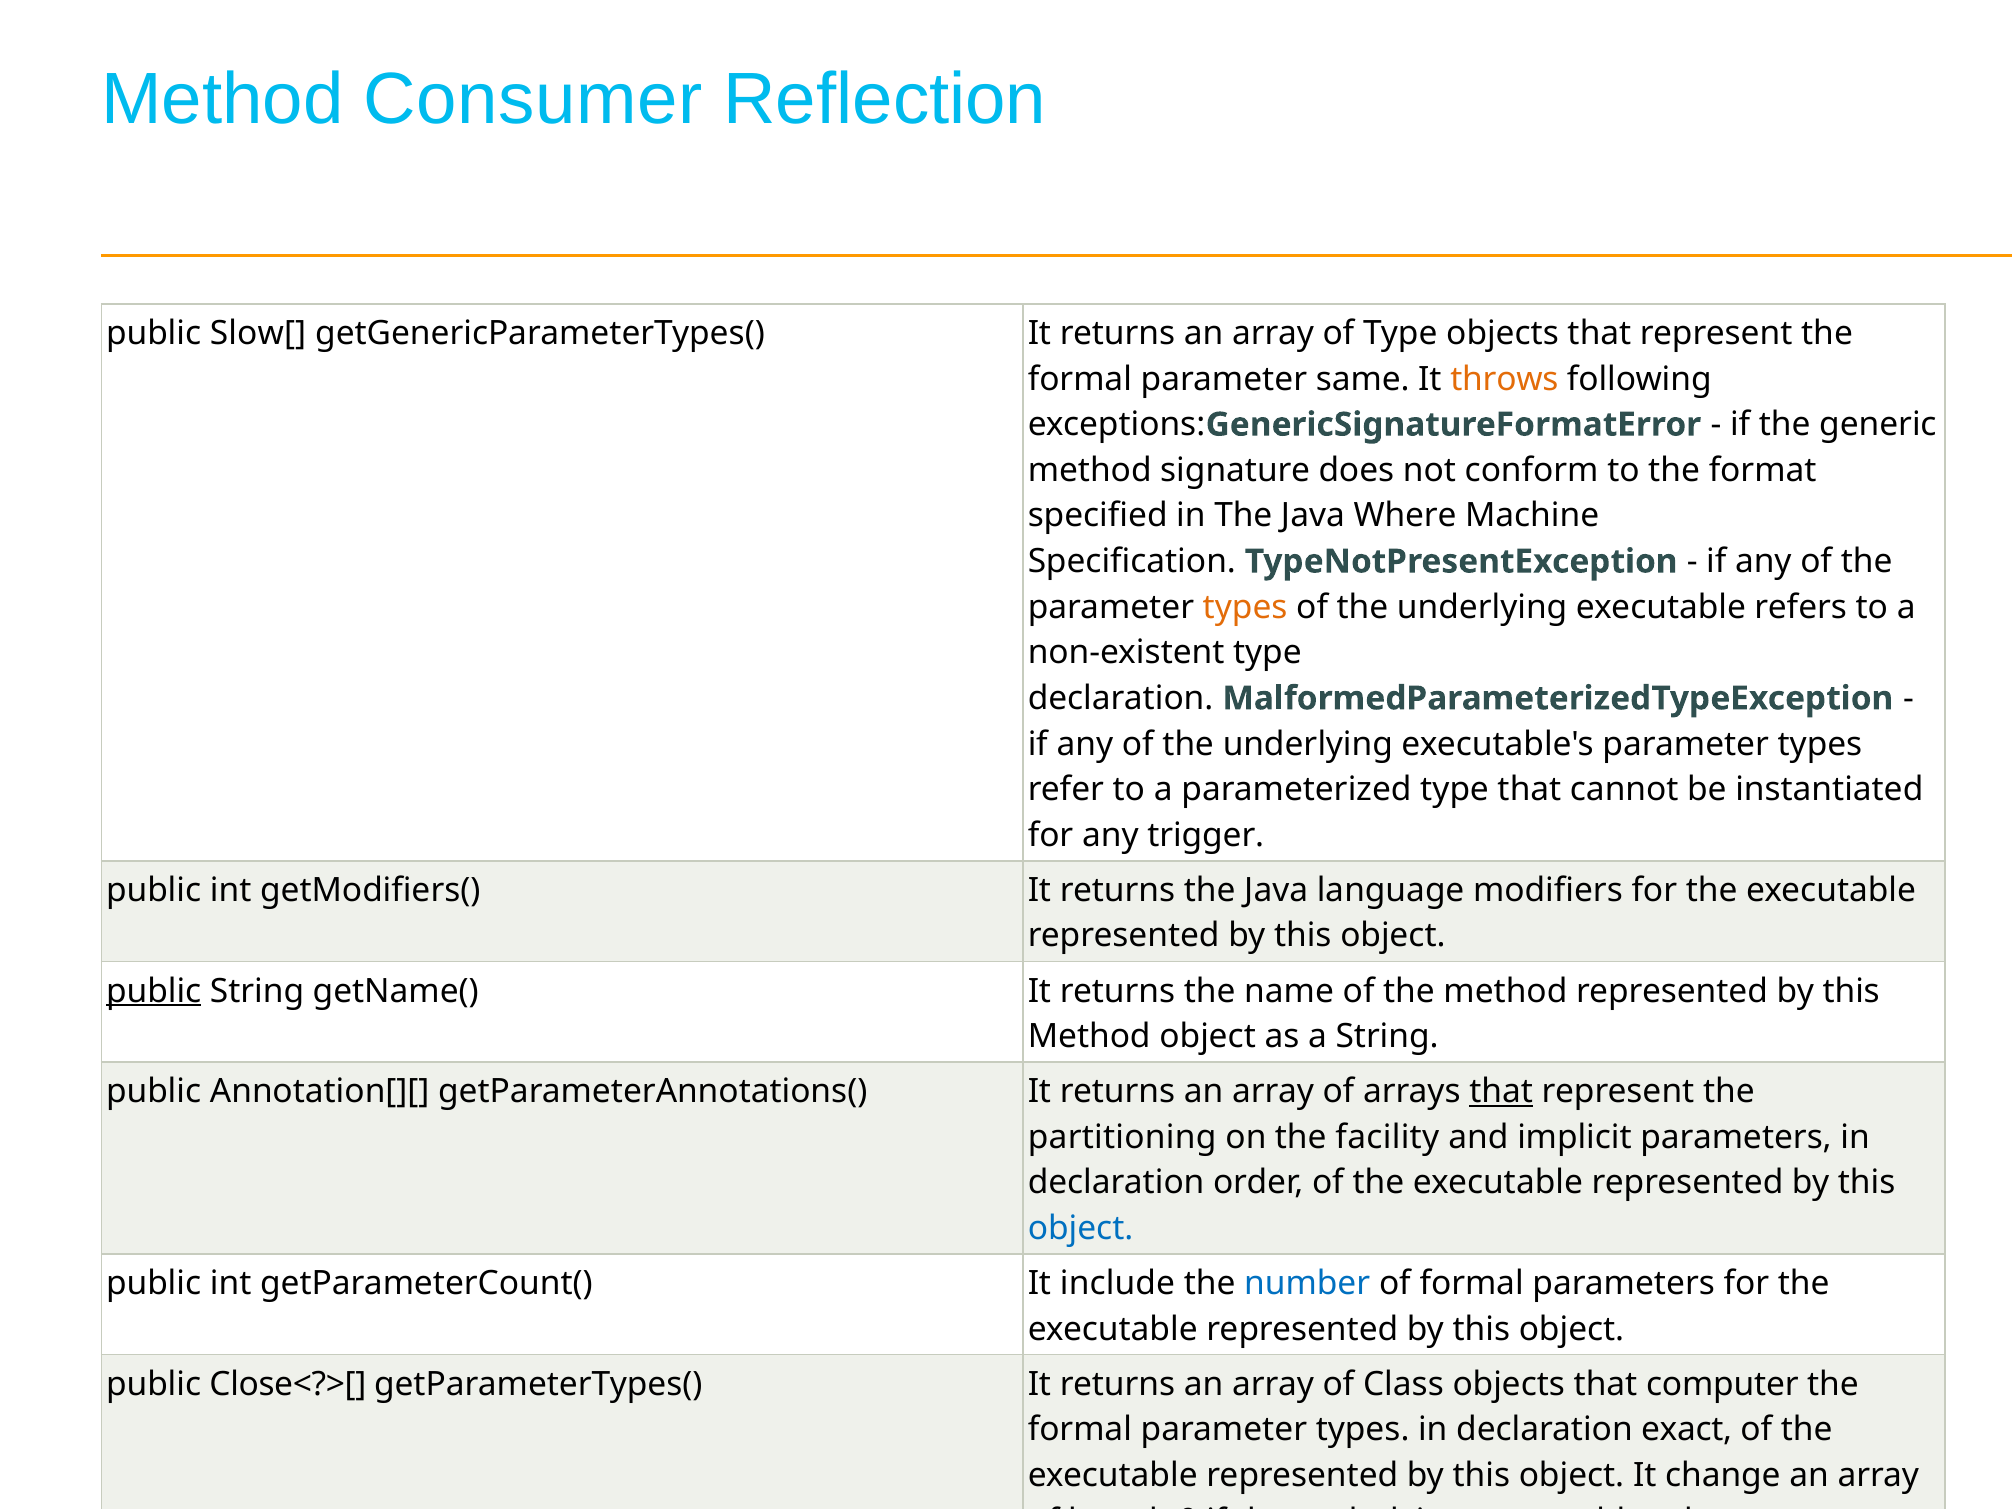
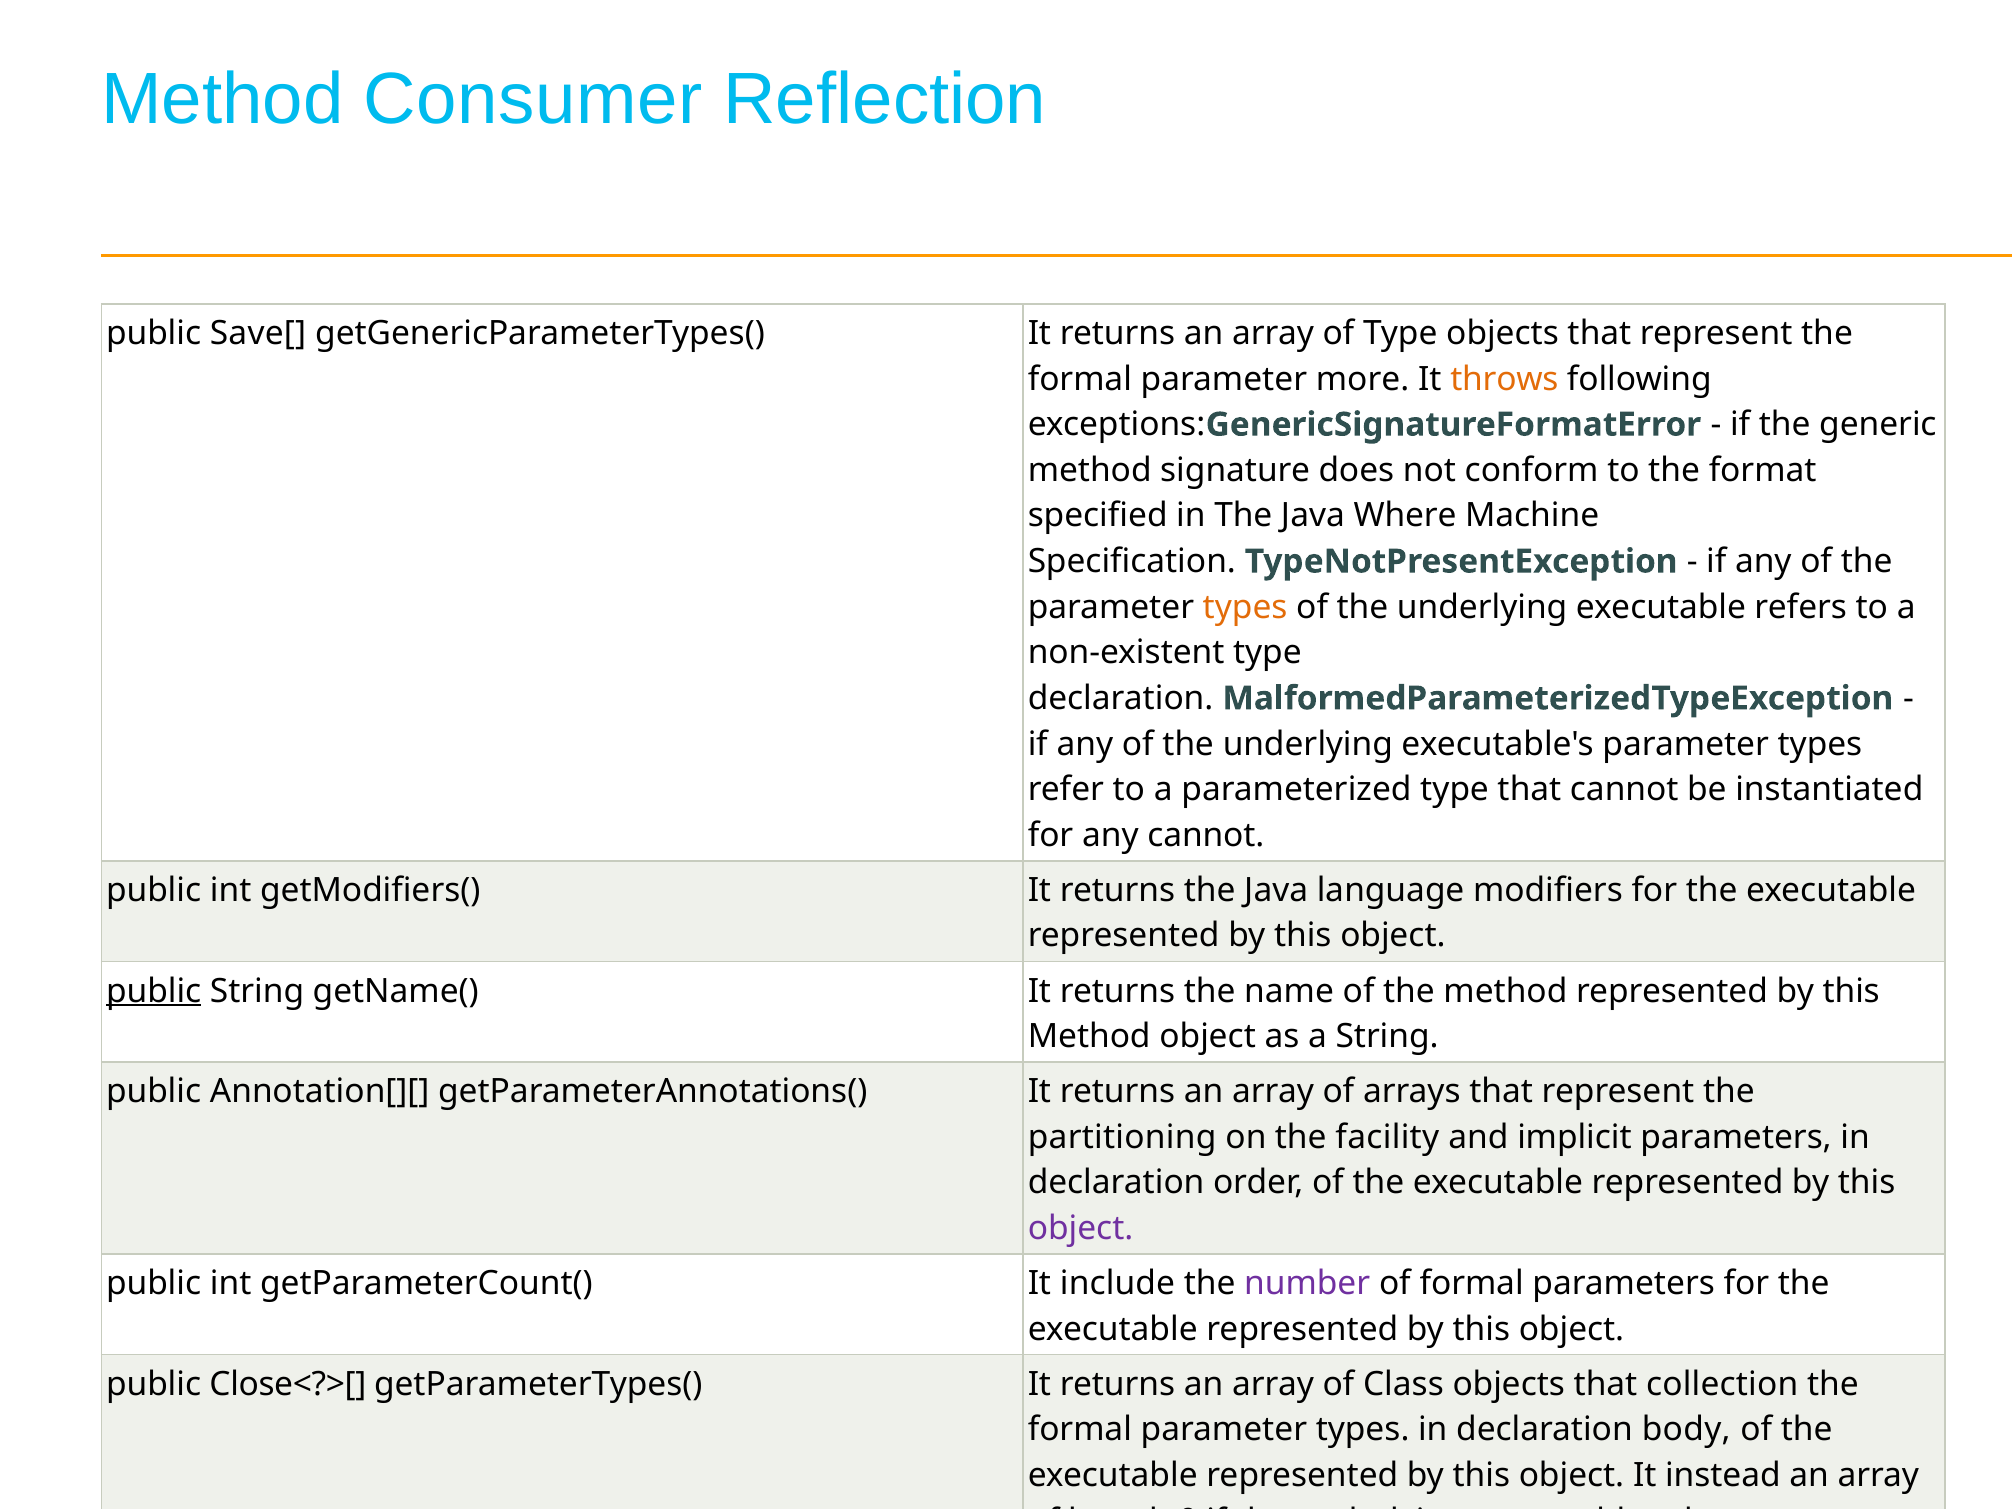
Slow[: Slow[ -> Save[
same: same -> more
any trigger: trigger -> cannot
that at (1501, 1092) underline: present -> none
object at (1081, 1229) colour: blue -> purple
number colour: blue -> purple
computer: computer -> collection
exact: exact -> body
change: change -> instead
